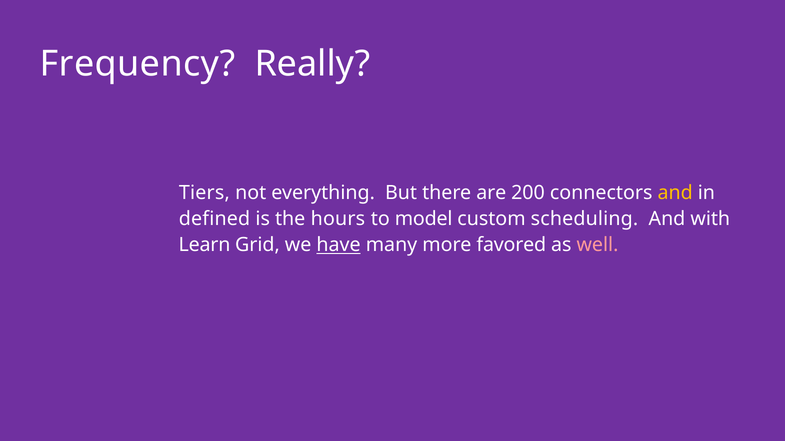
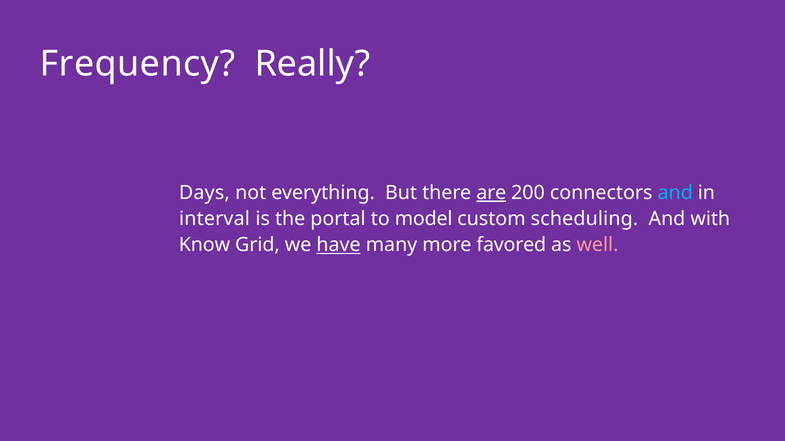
Tiers: Tiers -> Days
are underline: none -> present
and at (675, 193) colour: yellow -> light blue
defined: defined -> interval
hours: hours -> portal
Learn: Learn -> Know
